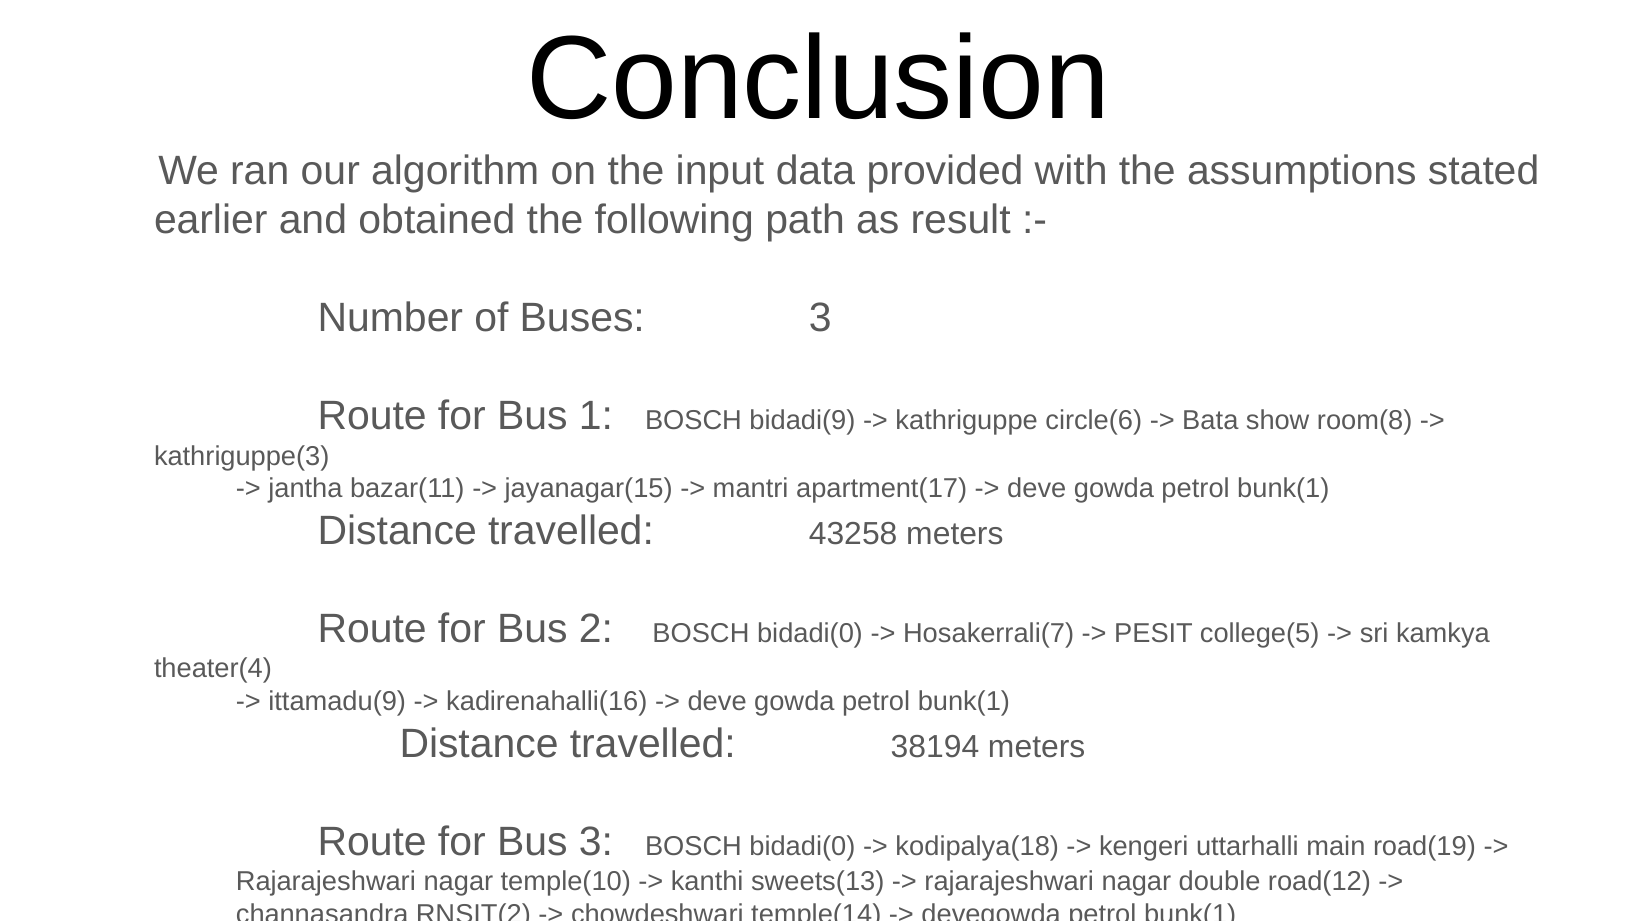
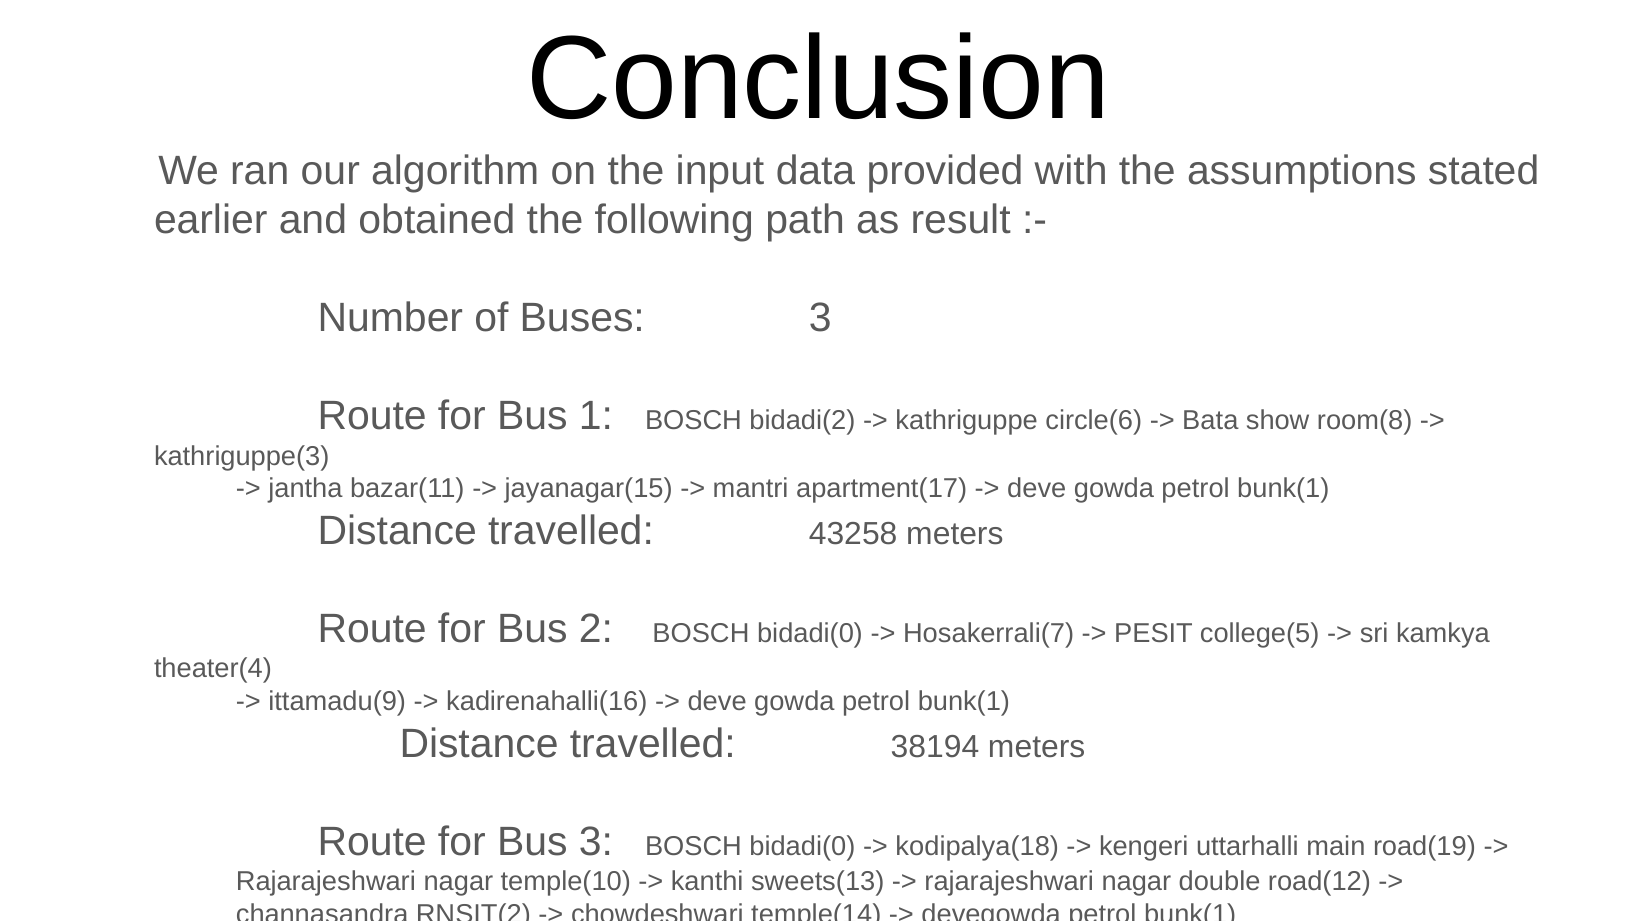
bidadi(9: bidadi(9 -> bidadi(2
